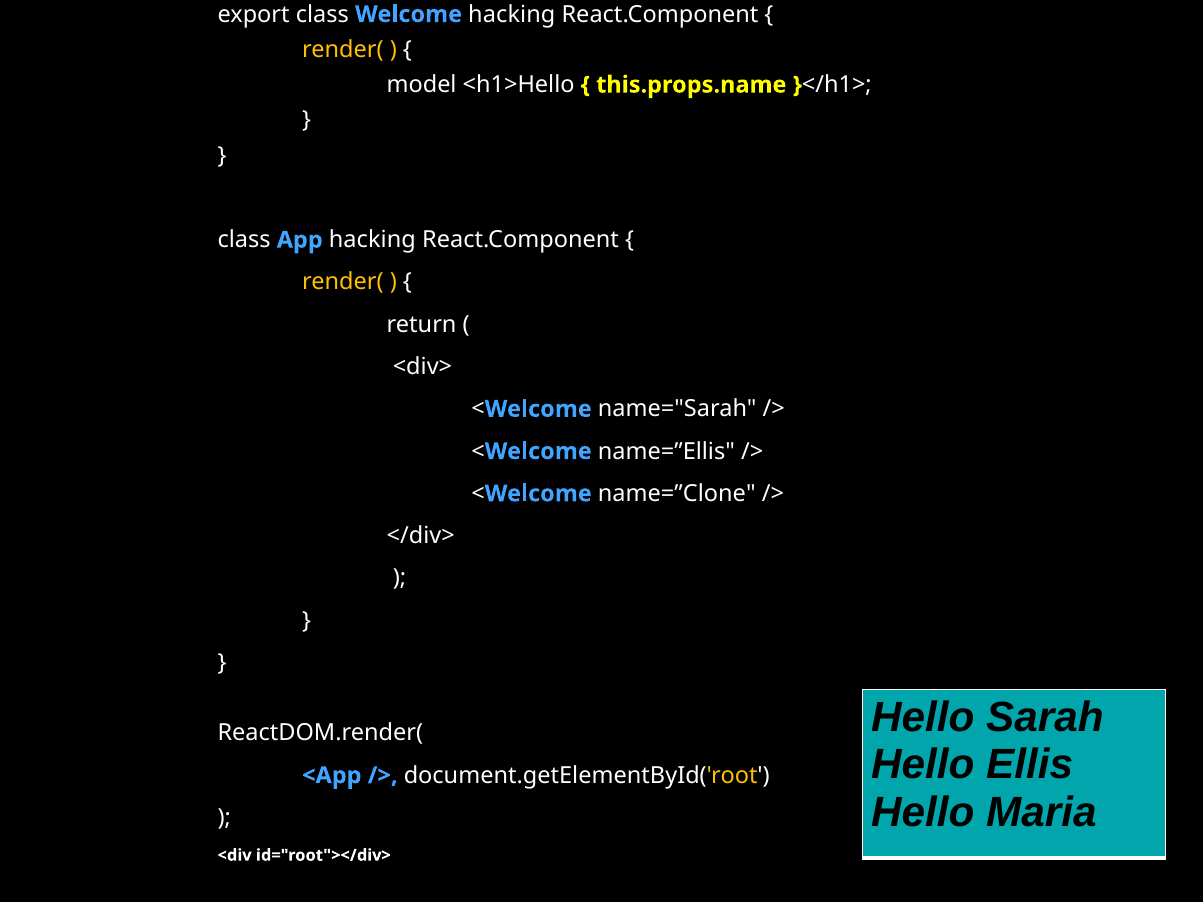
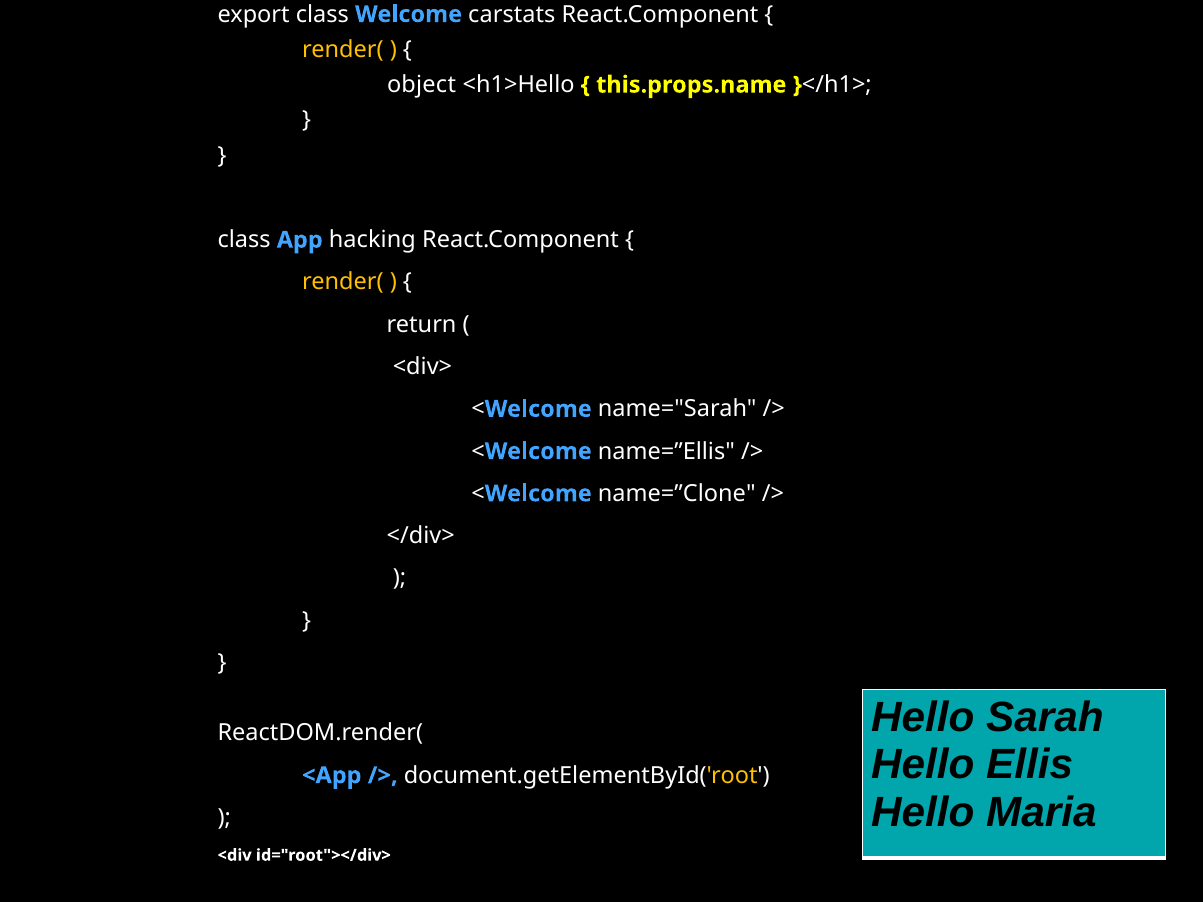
Welcome hacking: hacking -> carstats
model: model -> object
